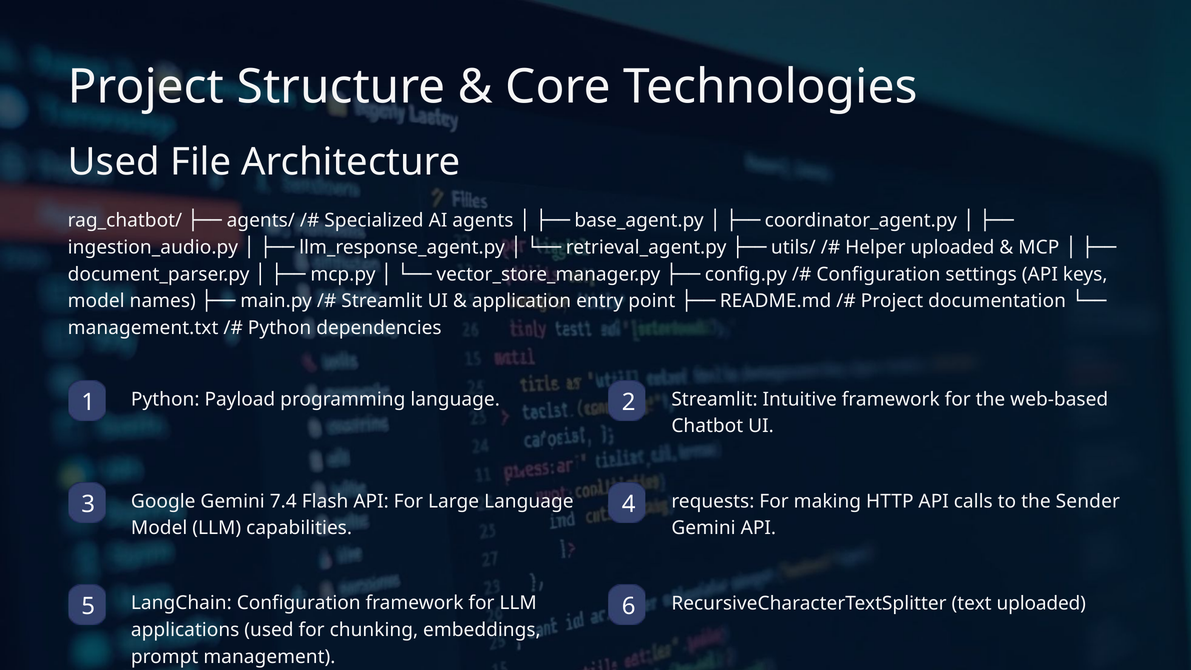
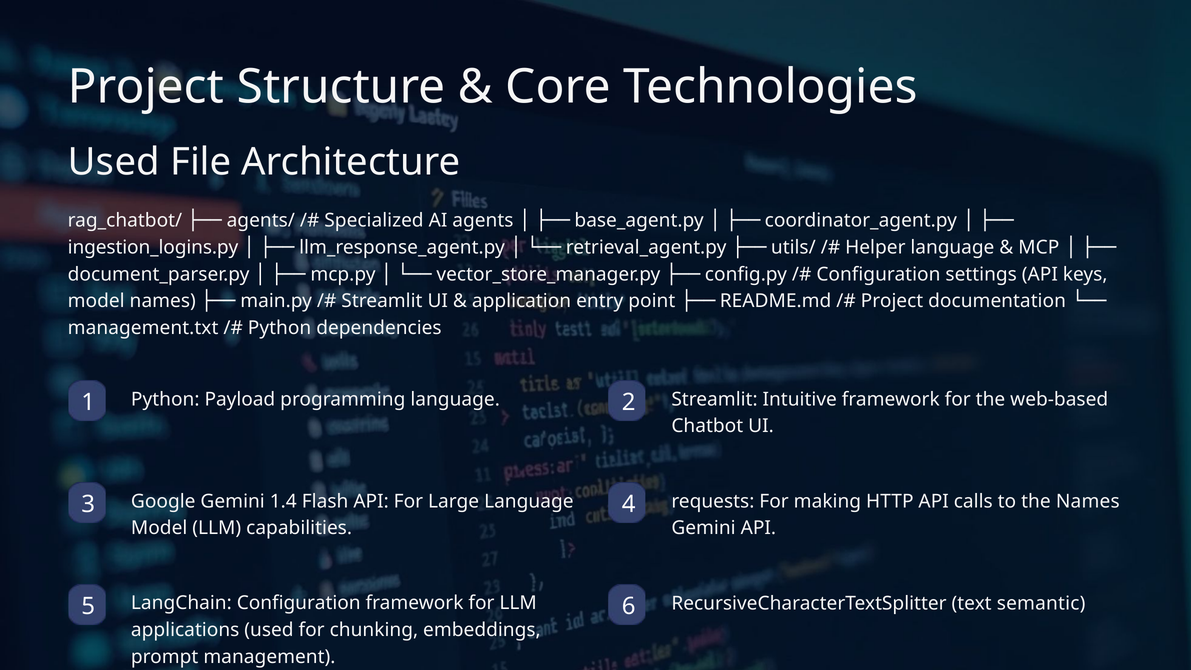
ingestion_audio.py: ingestion_audio.py -> ingestion_logins.py
Helper uploaded: uploaded -> language
7.4: 7.4 -> 1.4
the Sender: Sender -> Names
text uploaded: uploaded -> semantic
